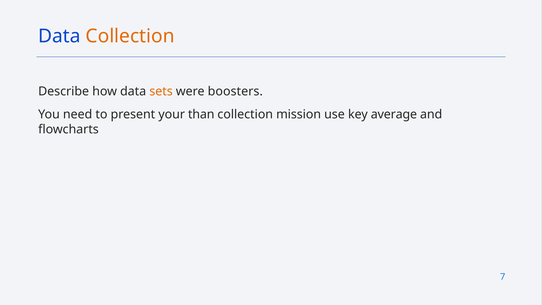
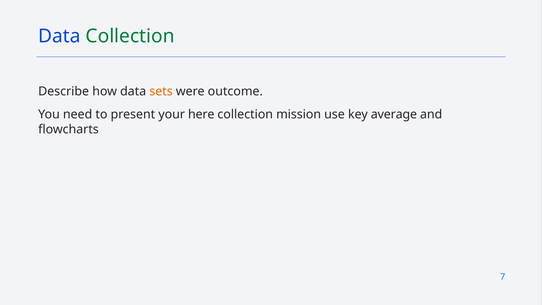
Collection at (130, 36) colour: orange -> green
boosters: boosters -> outcome
than: than -> here
